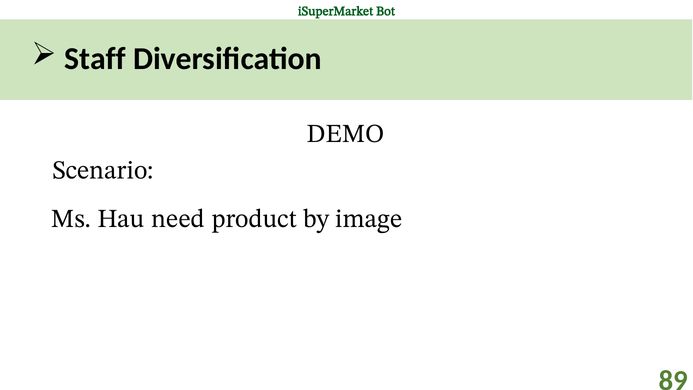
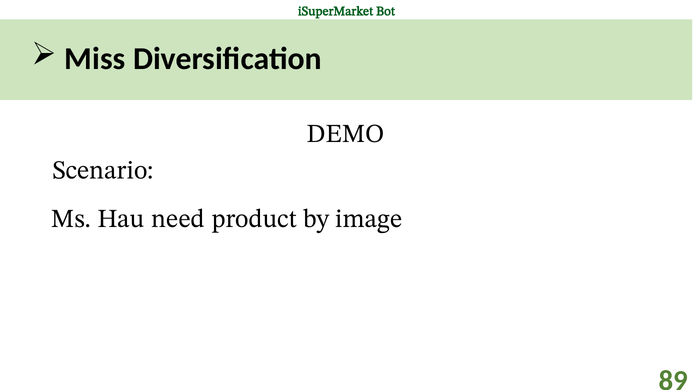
Staff: Staff -> Miss
